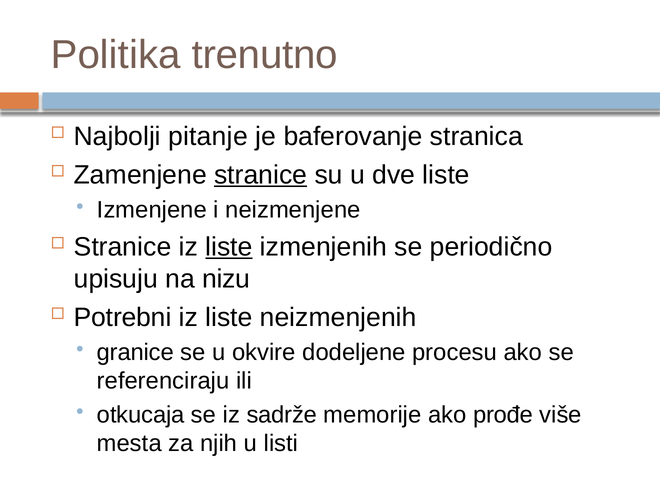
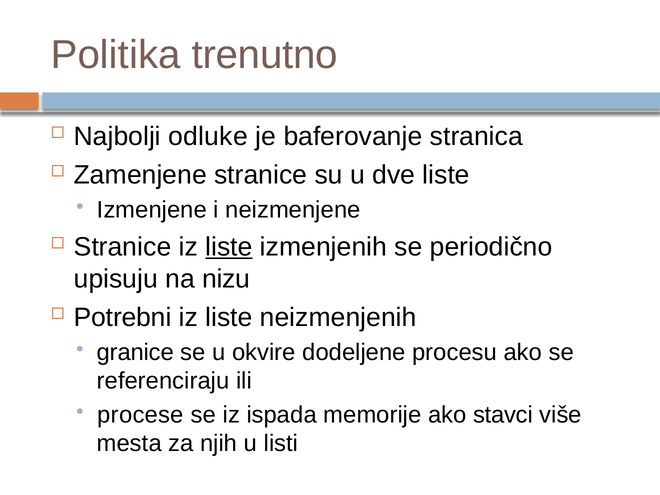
pitanje: pitanje -> odluke
stranice at (261, 175) underline: present -> none
otkucaja: otkucaja -> procese
sadrže: sadrže -> ispada
prođe: prođe -> stavci
